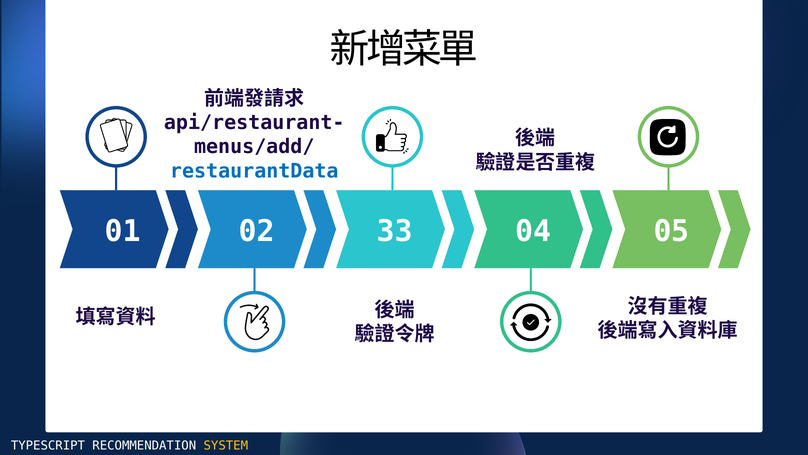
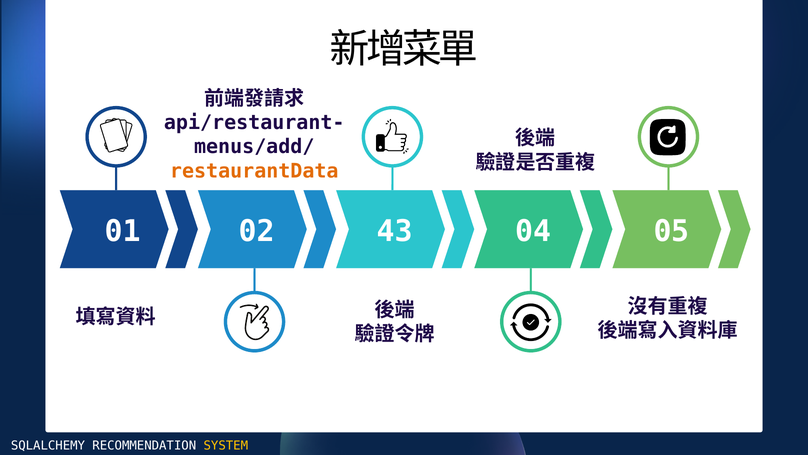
restaurantData colour: blue -> orange
33: 33 -> 43
TYPESCRIPT: TYPESCRIPT -> SQLALCHEMY
